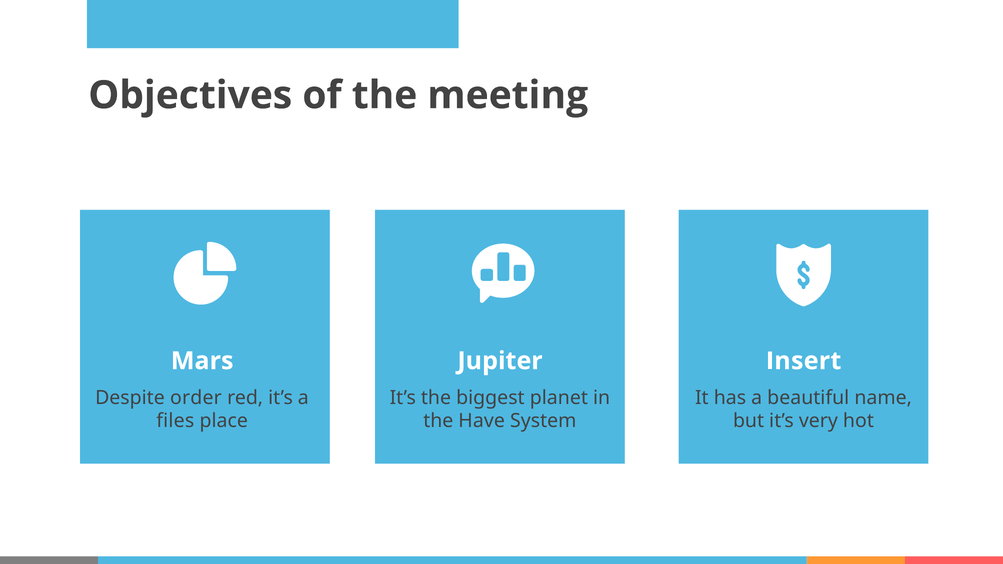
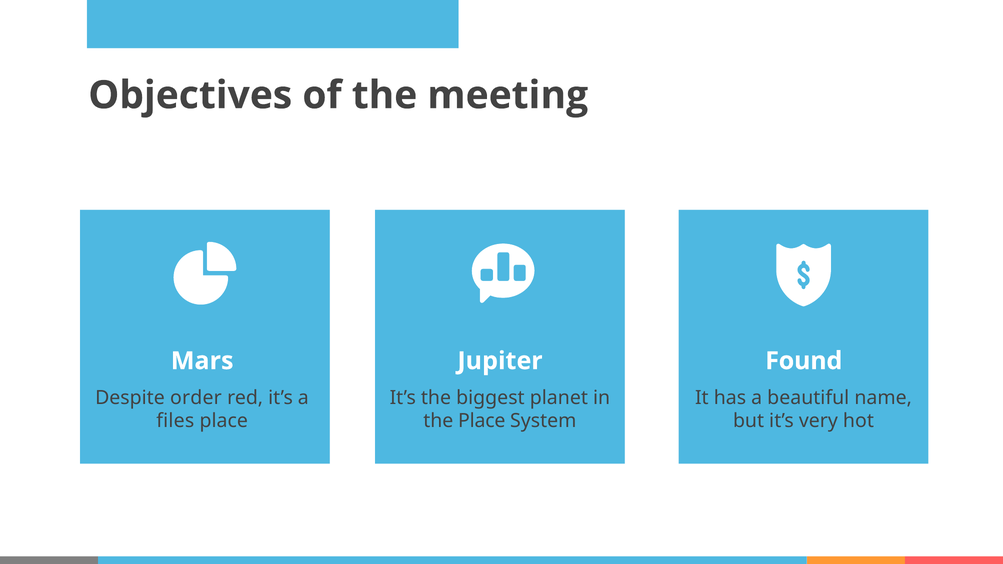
Insert: Insert -> Found
the Have: Have -> Place
